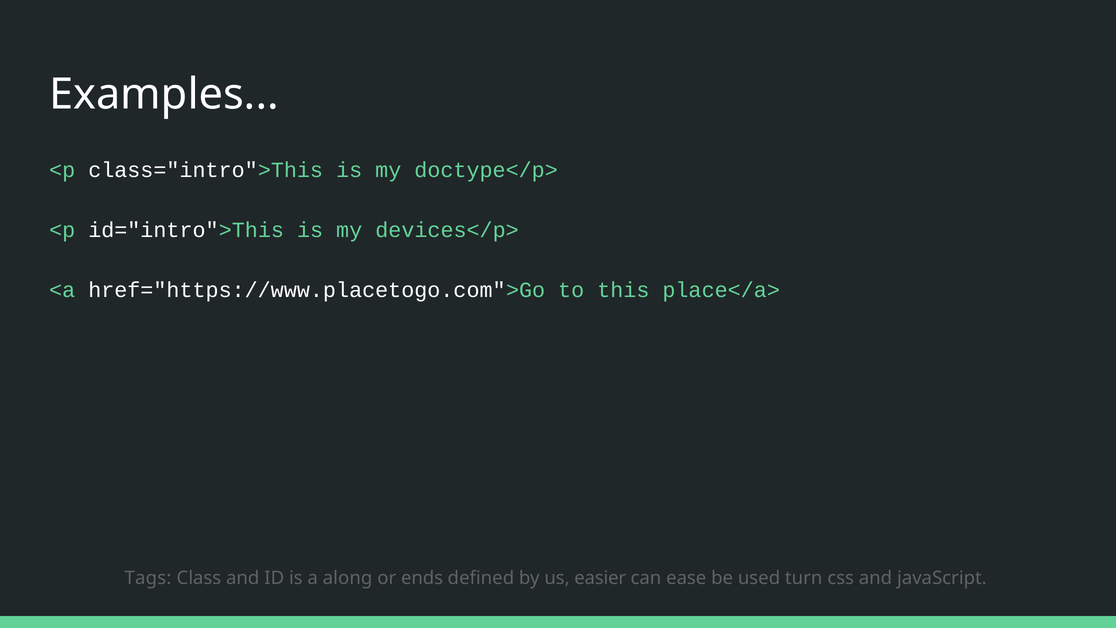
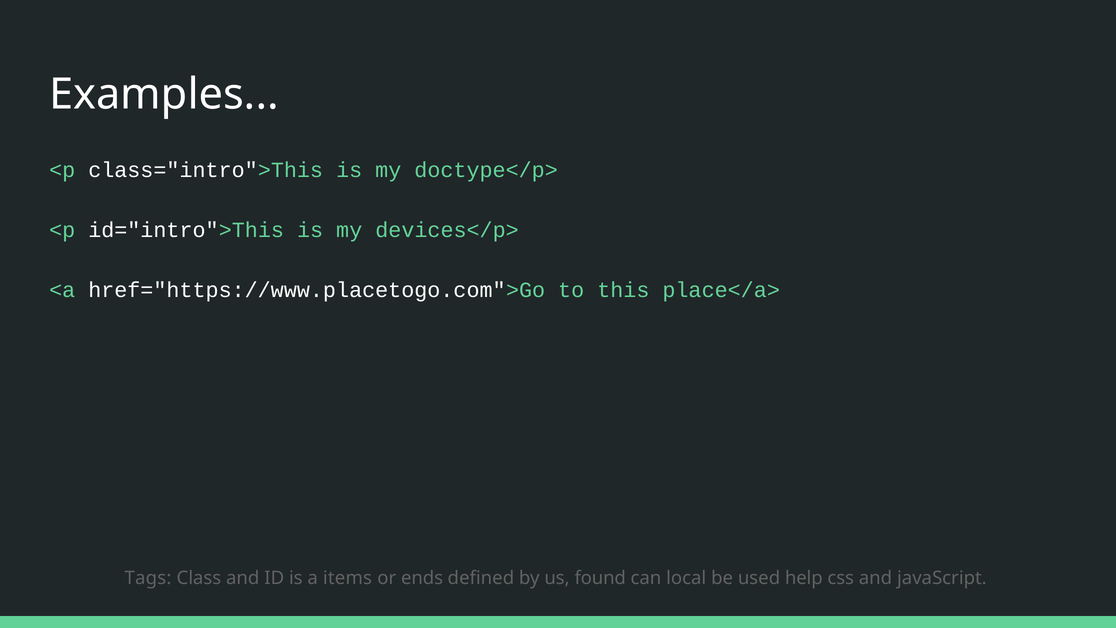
along: along -> items
easier: easier -> found
ease: ease -> local
turn: turn -> help
